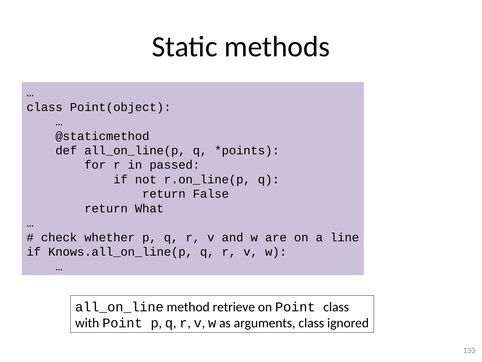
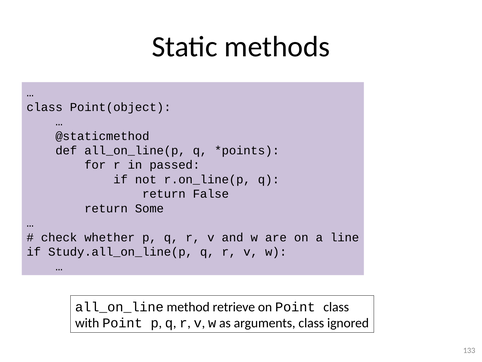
What: What -> Some
Knows.all_on_line(p: Knows.all_on_line(p -> Study.all_on_line(p
